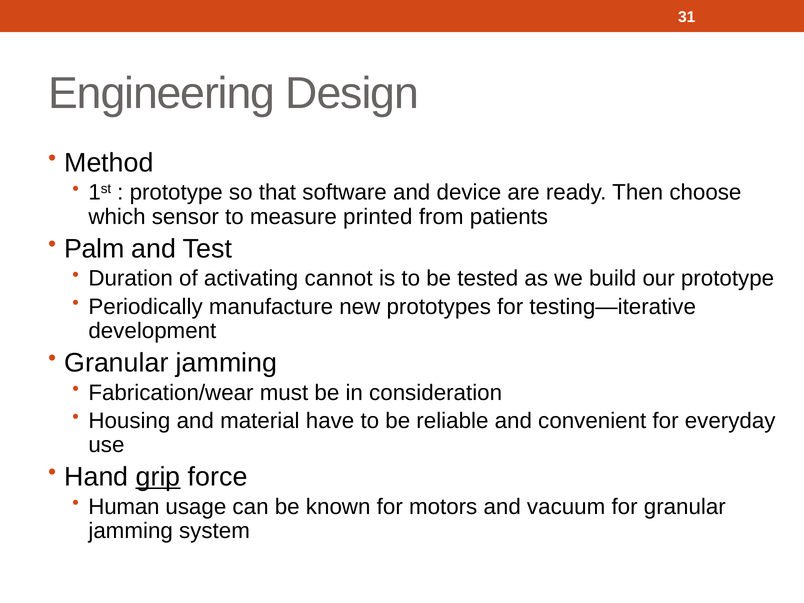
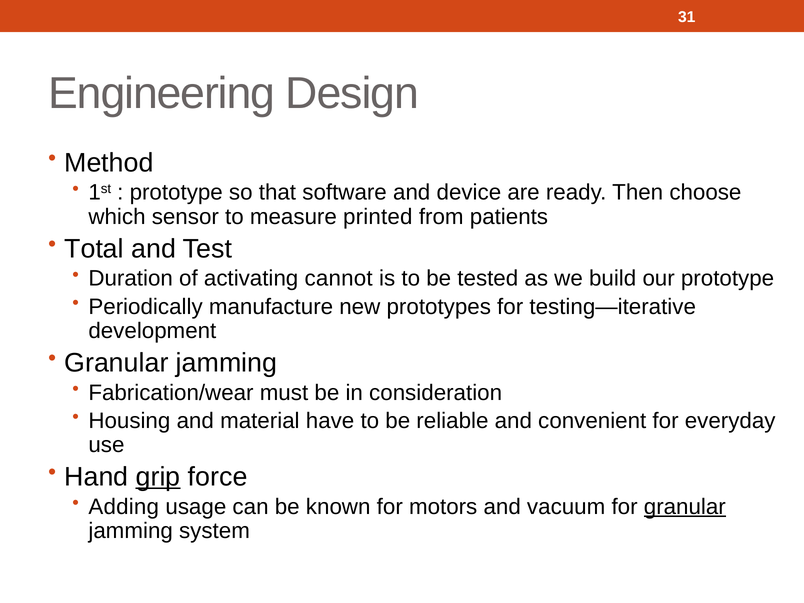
Palm: Palm -> Total
Human: Human -> Adding
granular at (685, 507) underline: none -> present
